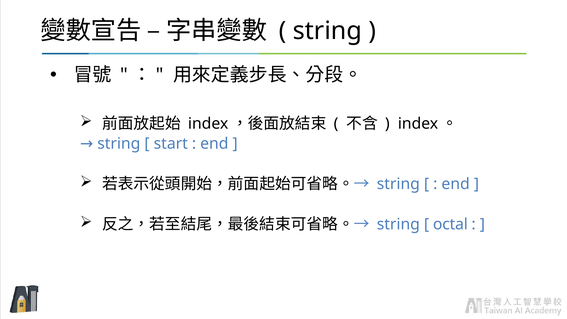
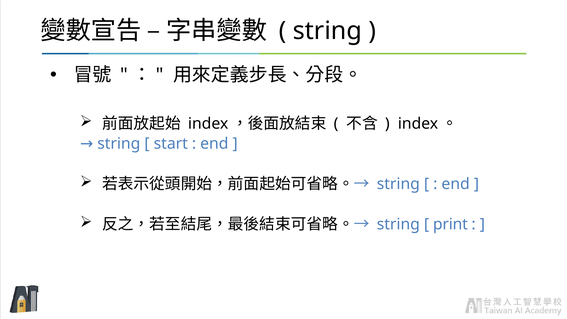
octal: octal -> print
